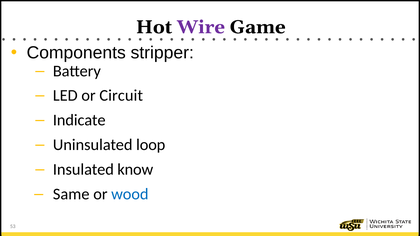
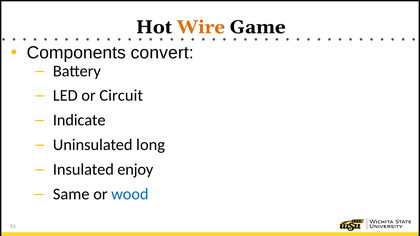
Wire colour: purple -> orange
stripper: stripper -> convert
loop: loop -> long
know: know -> enjoy
